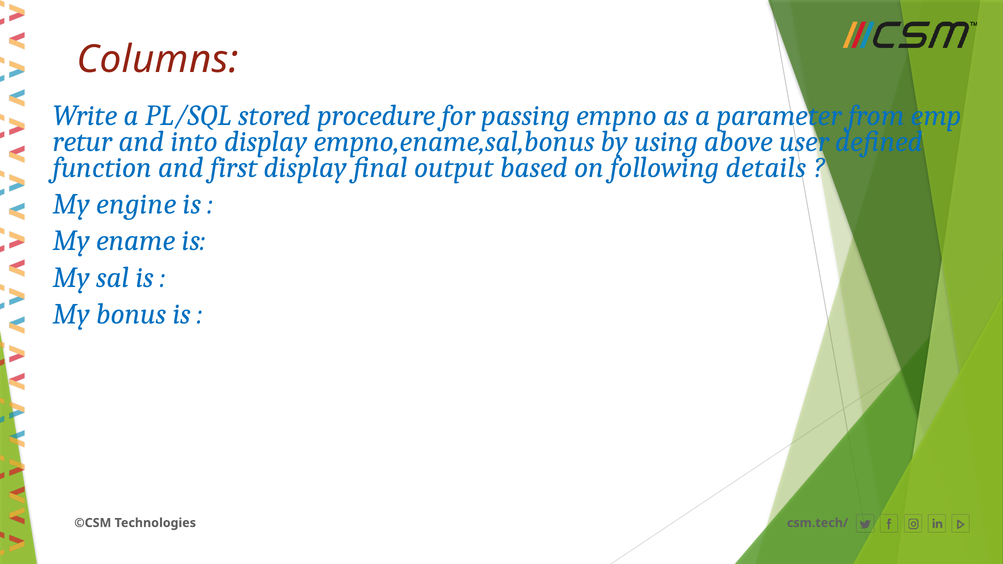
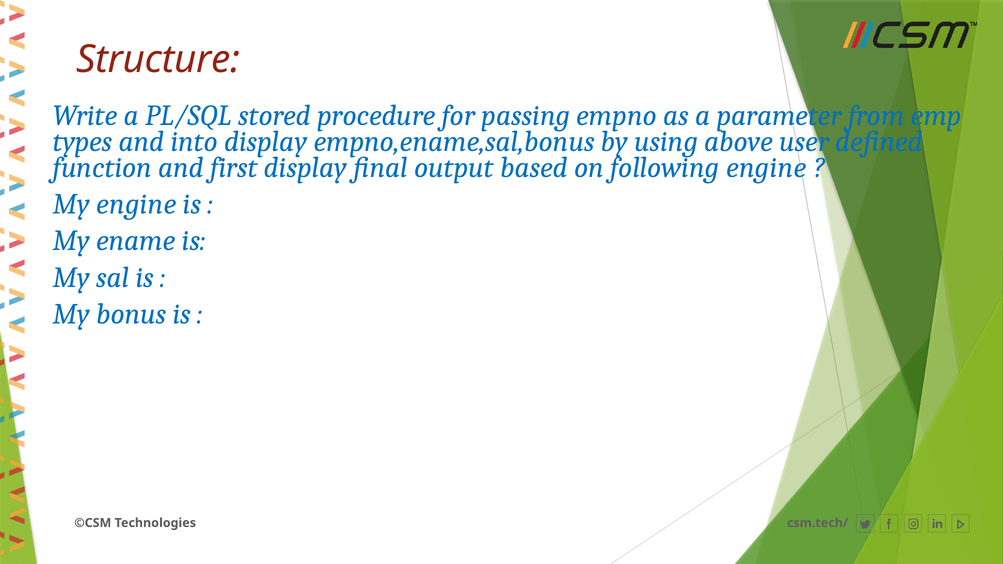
Columns: Columns -> Structure
retur: retur -> types
following details: details -> engine
